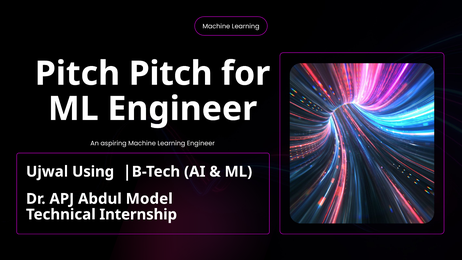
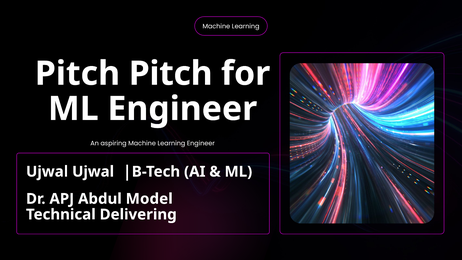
Ujwal Using: Using -> Ujwal
Internship: Internship -> Delivering
